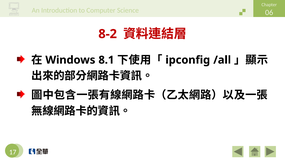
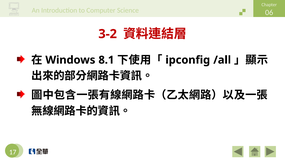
8-2: 8-2 -> 3-2
